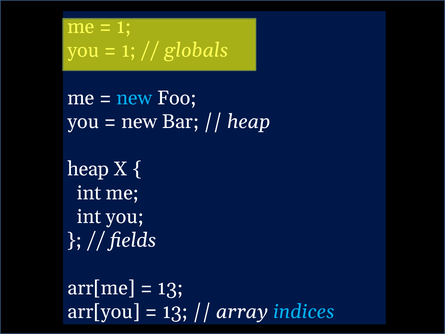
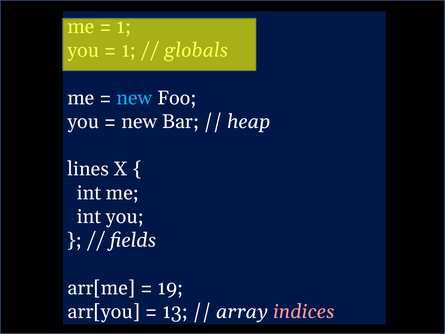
heap at (88, 169): heap -> lines
13 at (170, 288): 13 -> 19
indices colour: light blue -> pink
